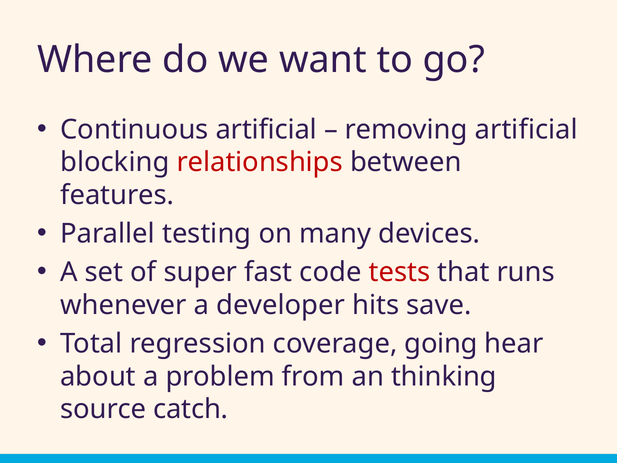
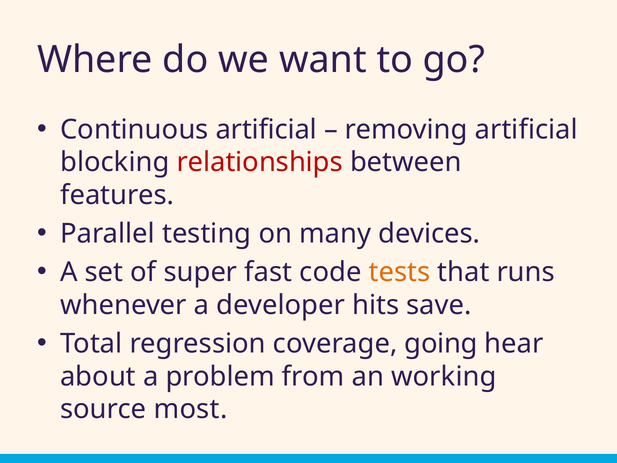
tests colour: red -> orange
thinking: thinking -> working
catch: catch -> most
